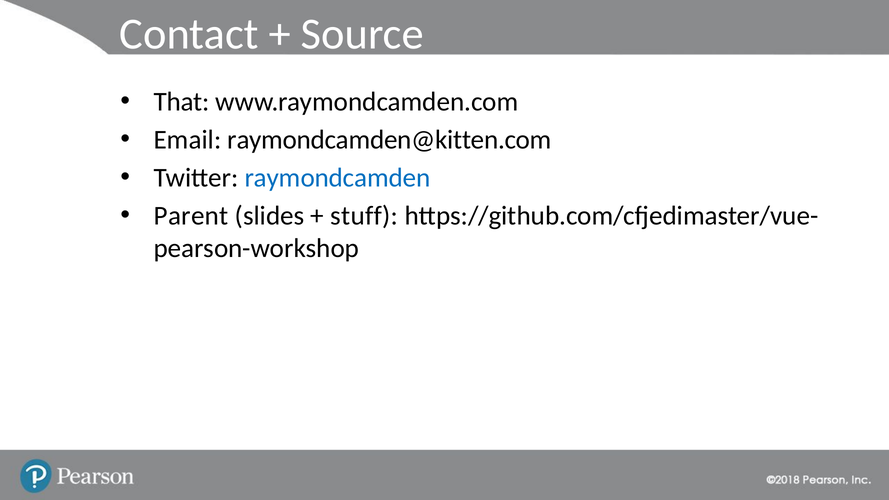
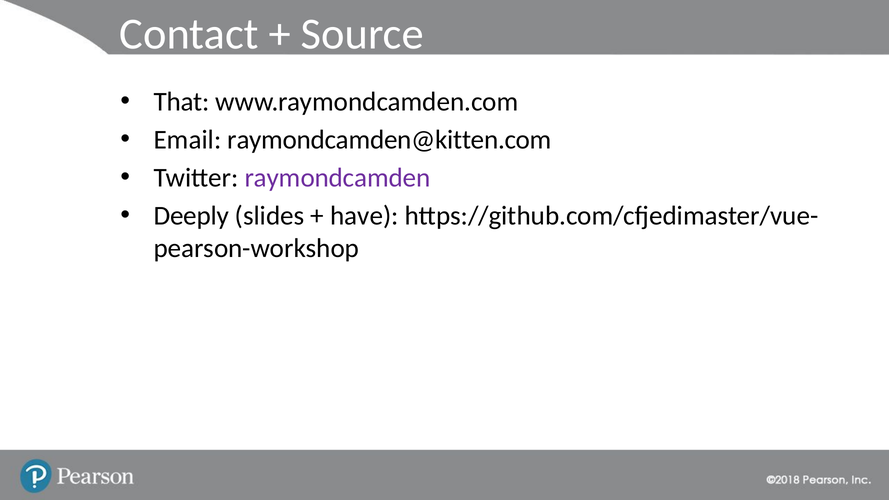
raymondcamden colour: blue -> purple
Parent: Parent -> Deeply
stuff: stuff -> have
